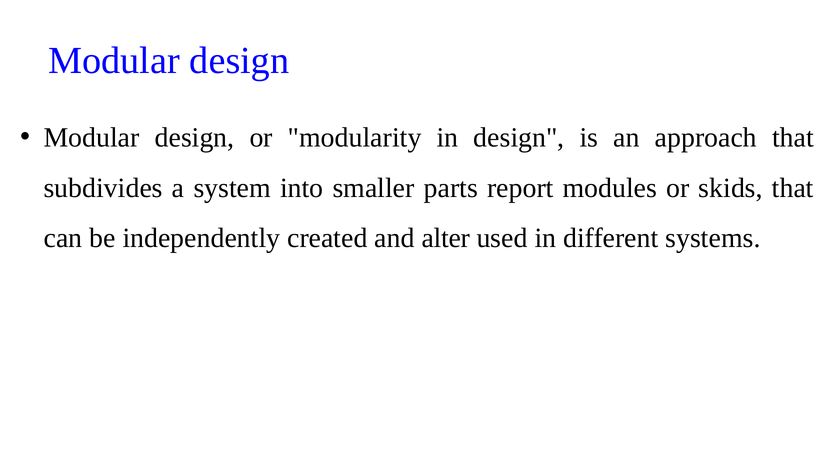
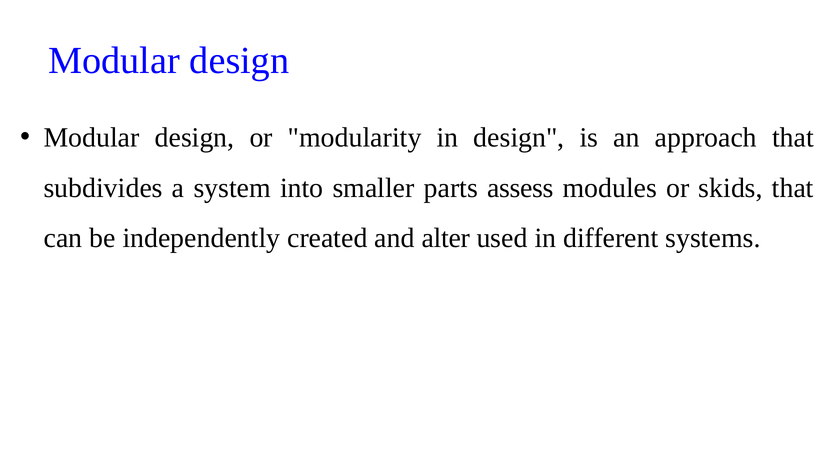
report: report -> assess
